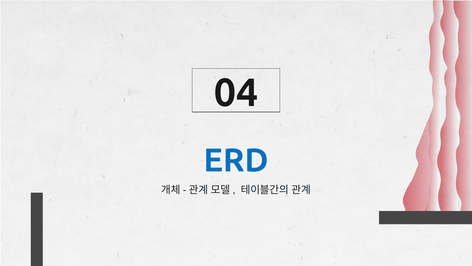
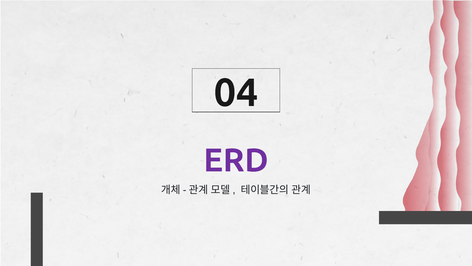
ERD colour: blue -> purple
